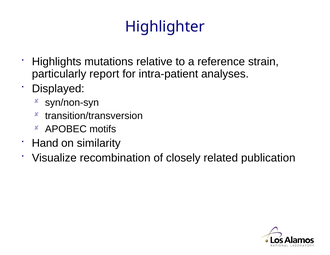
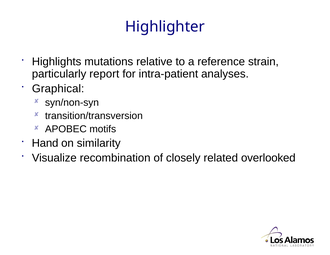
Displayed: Displayed -> Graphical
publication: publication -> overlooked
